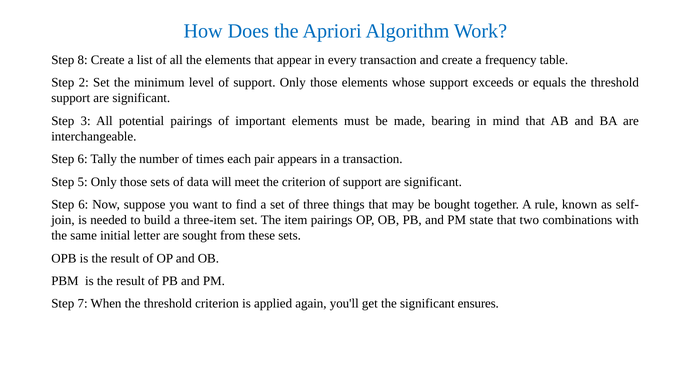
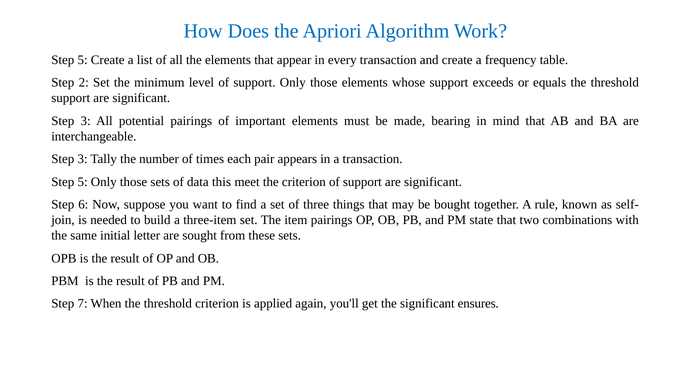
8 at (83, 60): 8 -> 5
6 at (83, 159): 6 -> 3
will: will -> this
